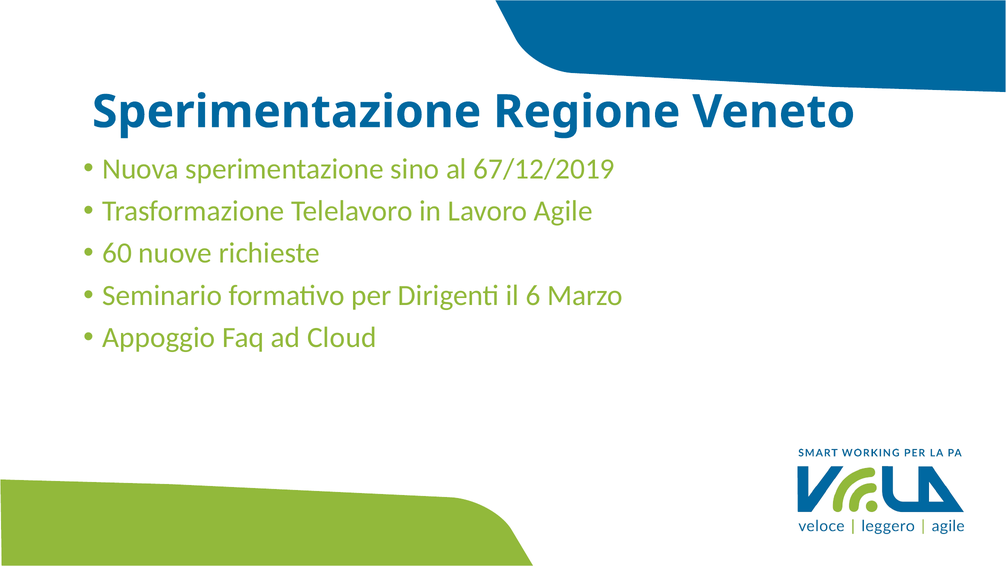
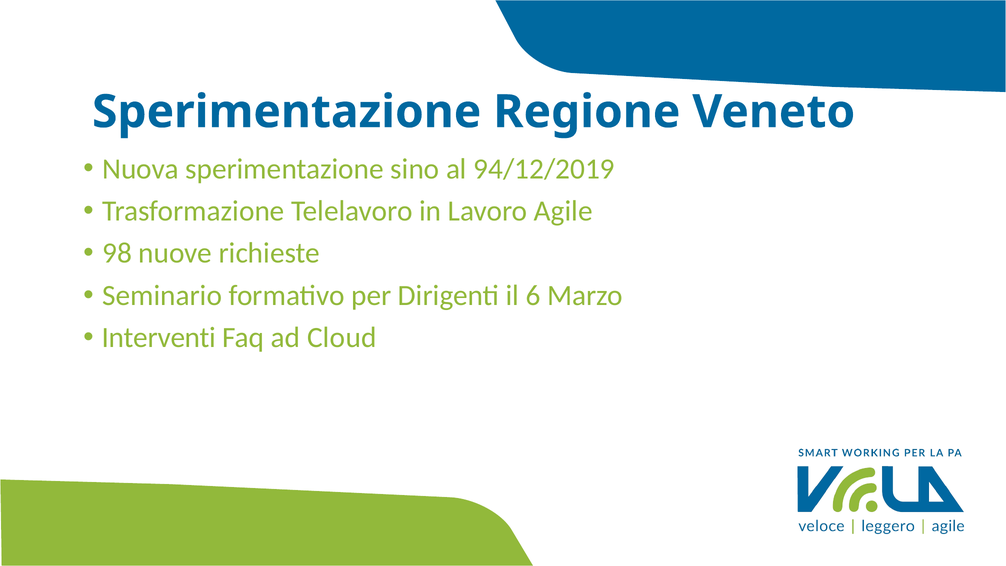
67/12/2019: 67/12/2019 -> 94/12/2019
60: 60 -> 98
Appoggio: Appoggio -> Interventi
